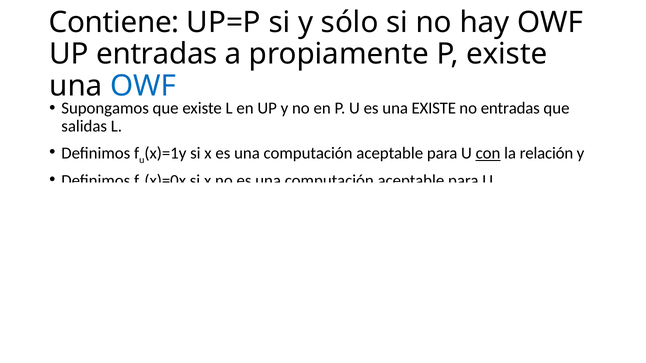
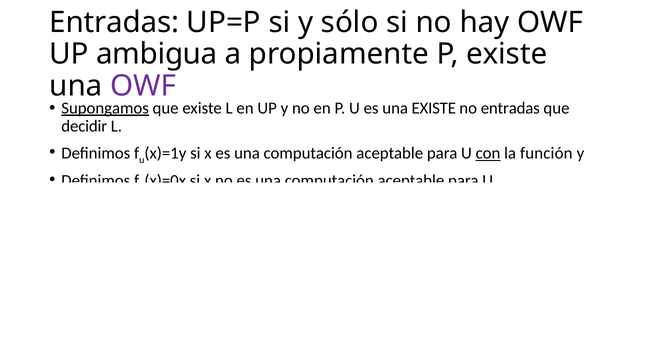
Contiene at (114, 22): Contiene -> Entradas
UP entradas: entradas -> ambigua
OWF at (143, 86) colour: blue -> purple
Supongamos underline: none -> present
salidas at (84, 126): salidas -> decidir
relación at (546, 153): relación -> función
